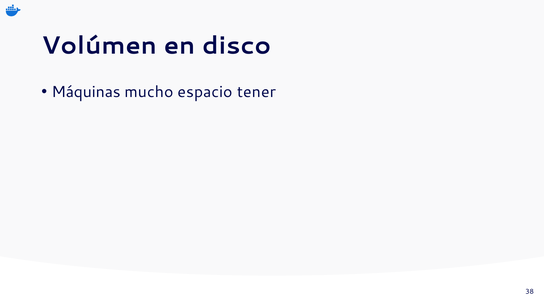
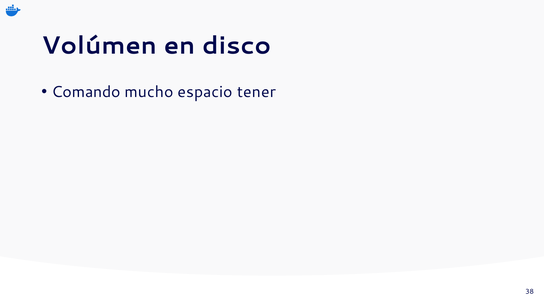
Máquinas: Máquinas -> Comando
